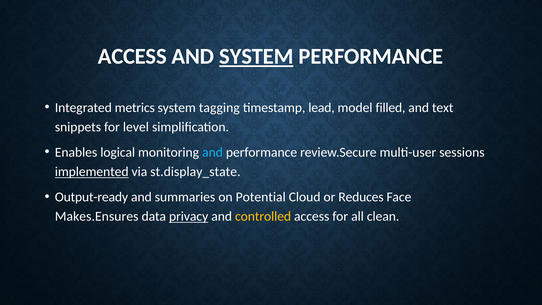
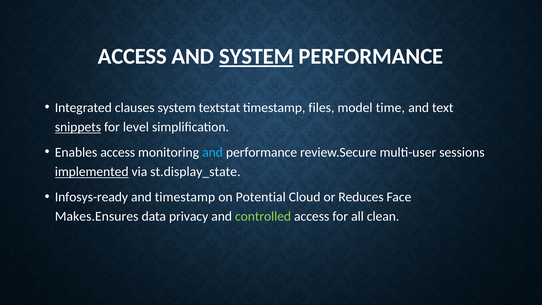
metrics: metrics -> clauses
tagging: tagging -> textstat
lead: lead -> files
filled: filled -> time
snippets underline: none -> present
Enables logical: logical -> access
Output-ready: Output-ready -> Infosys-ready
and summaries: summaries -> timestamp
privacy underline: present -> none
controlled colour: yellow -> light green
